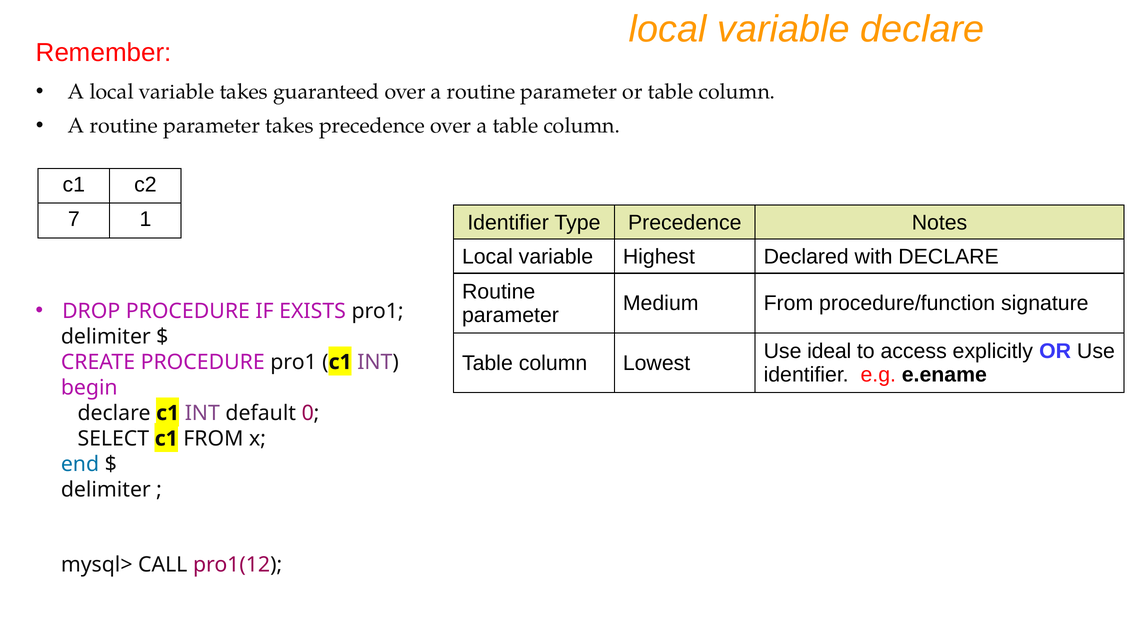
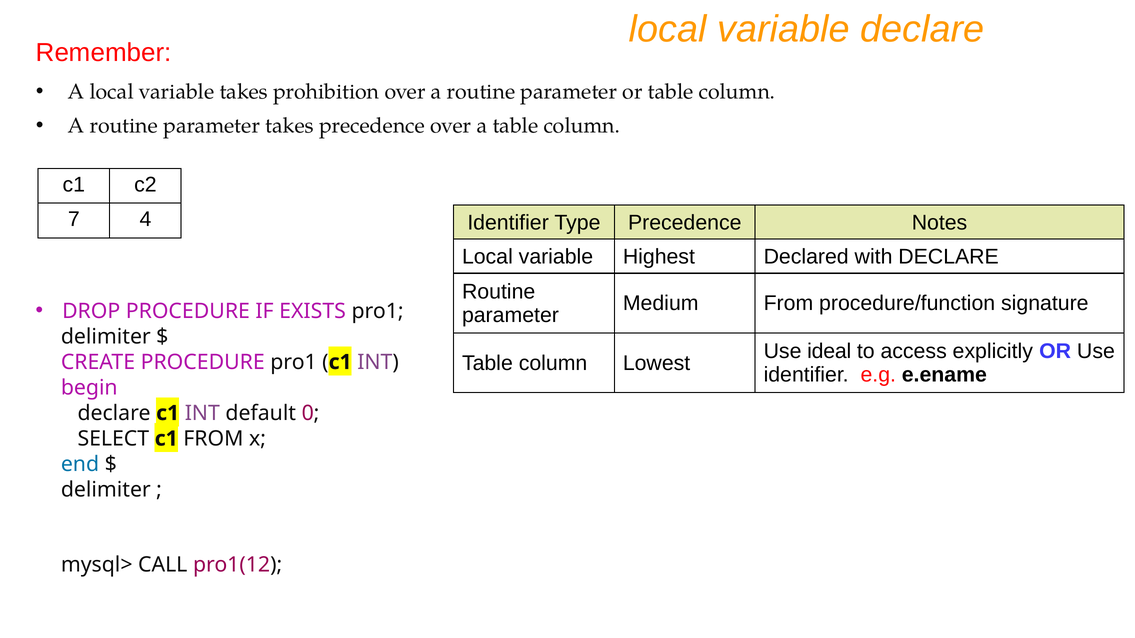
guaranteed: guaranteed -> prohibition
1: 1 -> 4
